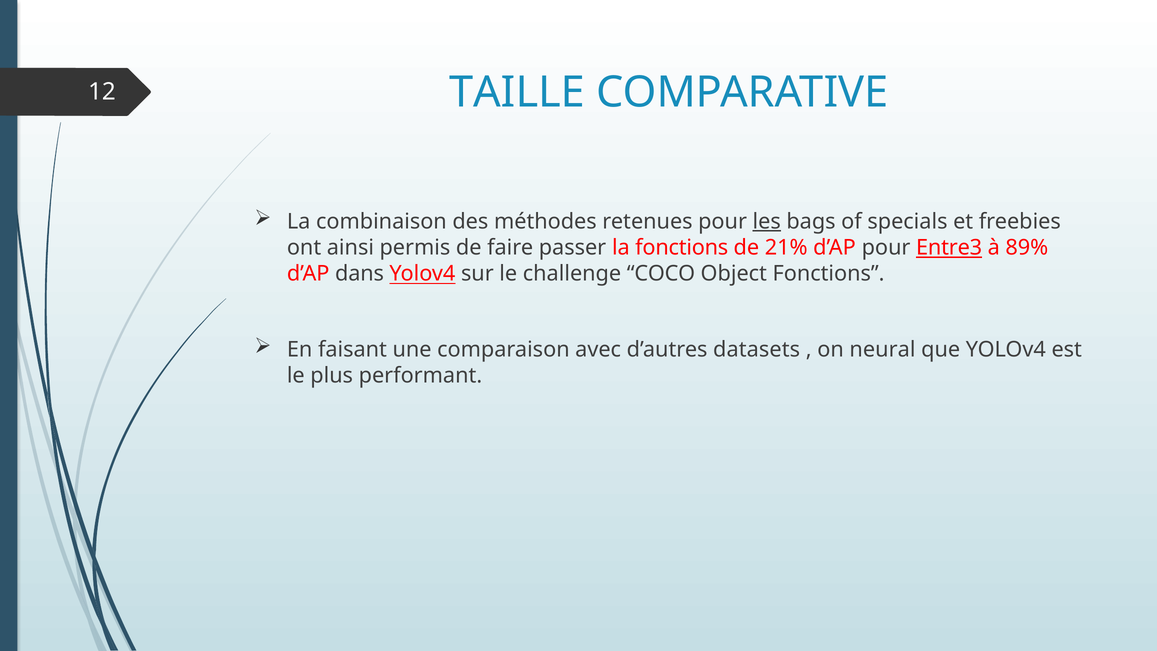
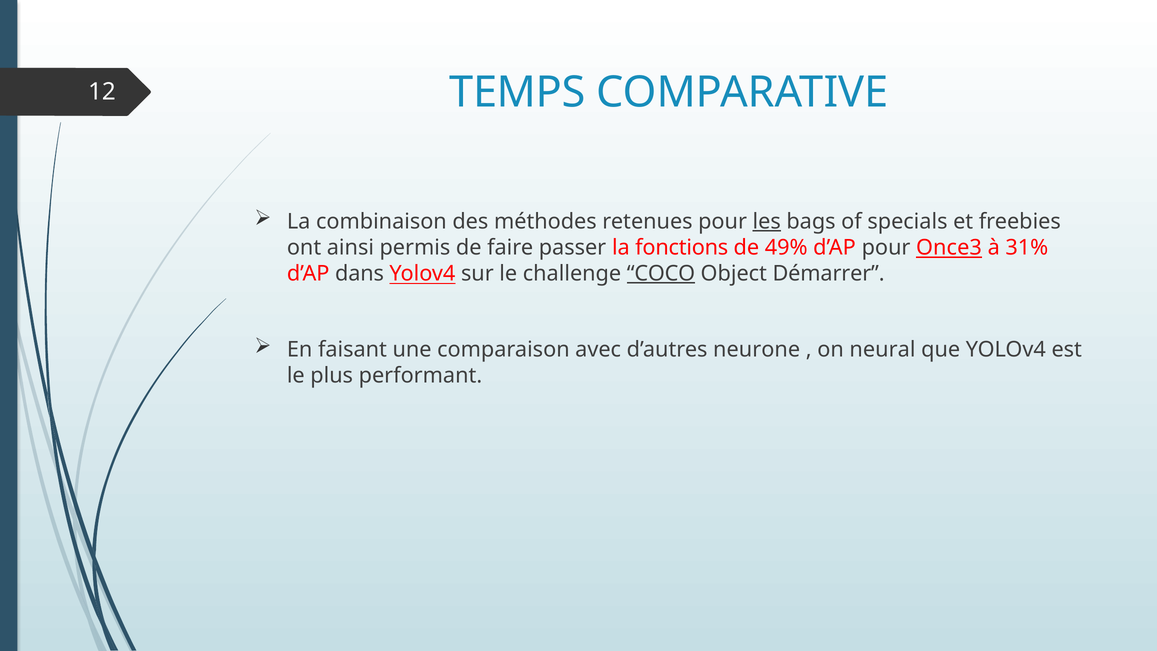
TAILLE: TAILLE -> TEMPS
21%: 21% -> 49%
Entre3: Entre3 -> Once3
89%: 89% -> 31%
COCO underline: none -> present
Object Fonctions: Fonctions -> Démarrer
datasets: datasets -> neurone
